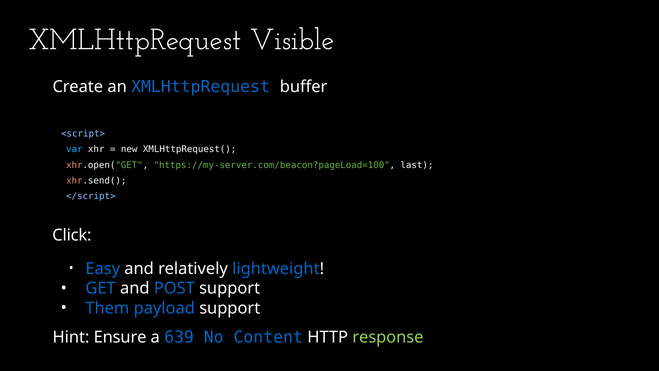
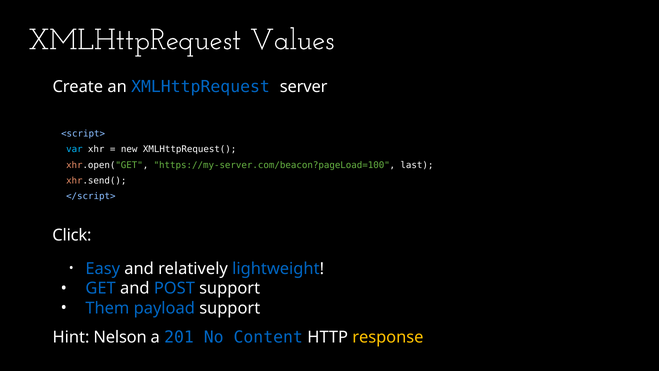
Visible: Visible -> Values
buffer: buffer -> server
Ensure: Ensure -> Nelson
639: 639 -> 201
response colour: light green -> yellow
